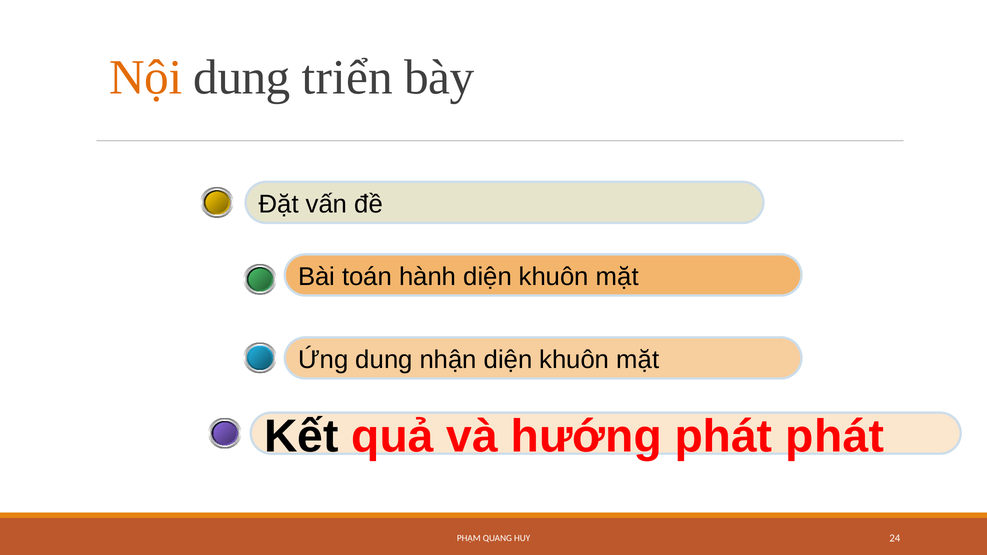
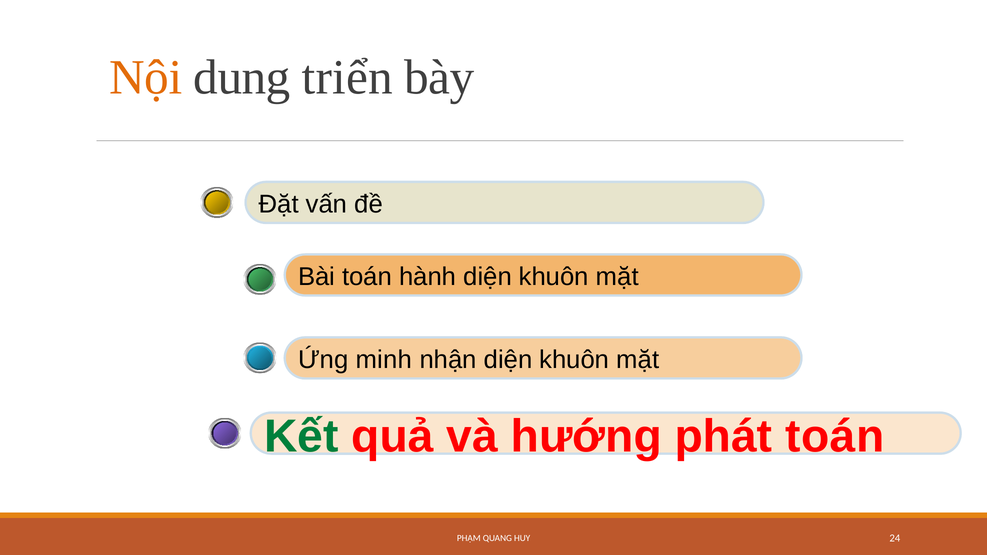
Ứng dung: dung -> minh
Kết colour: black -> green
phát phát: phát -> toán
